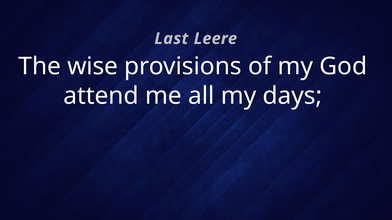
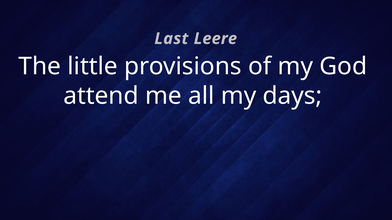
wise: wise -> little
